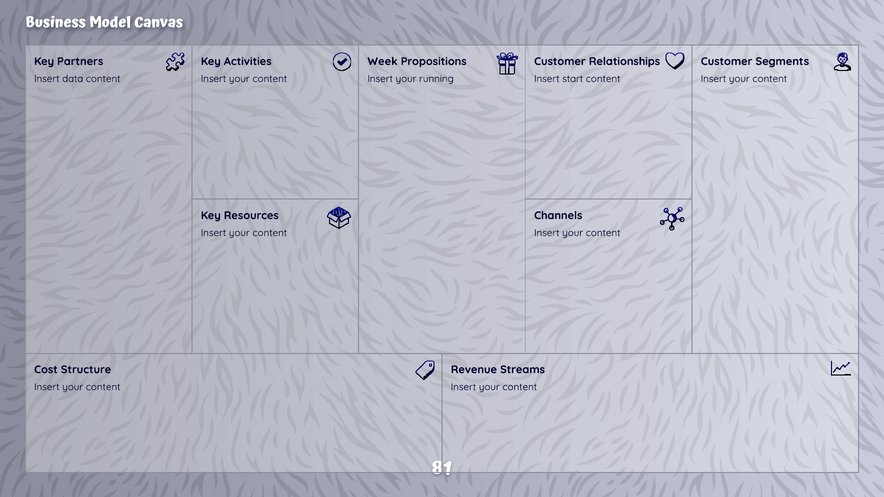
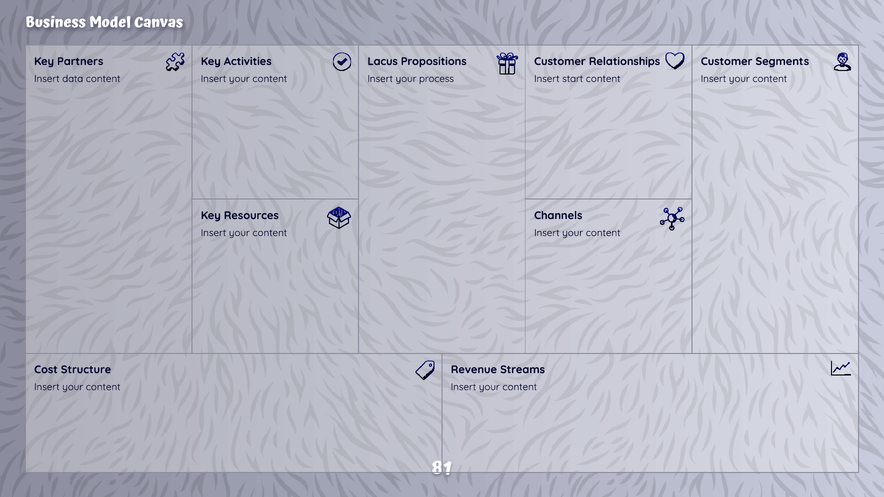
Week: Week -> Lacus
running: running -> process
